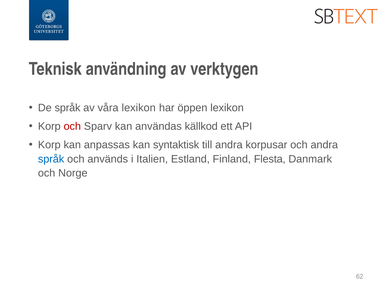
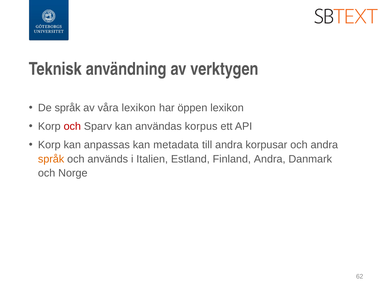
källkod: källkod -> korpus
syntaktisk: syntaktisk -> metadata
språk at (51, 159) colour: blue -> orange
Finland Flesta: Flesta -> Andra
